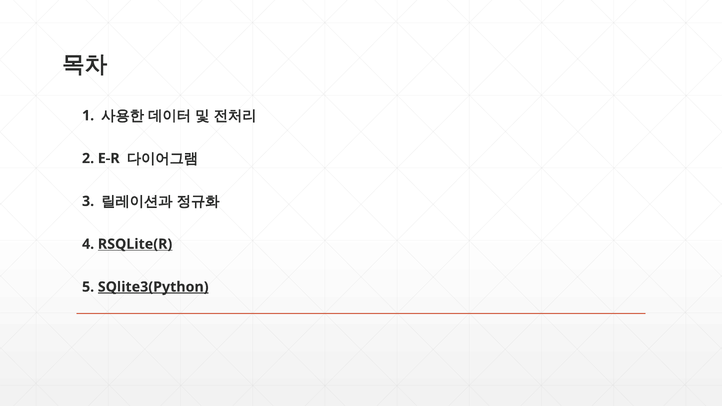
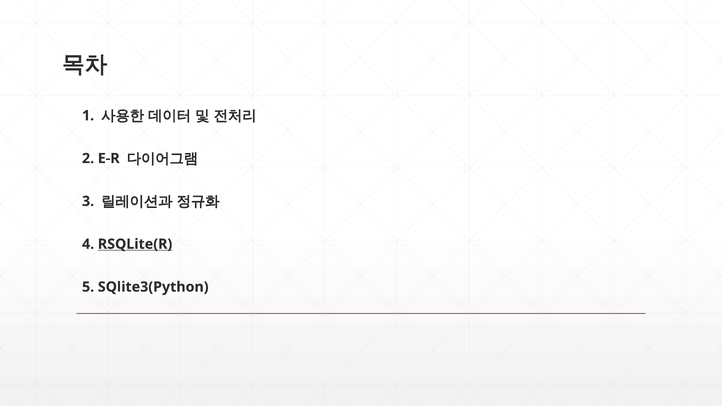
SQlite3(Python underline: present -> none
